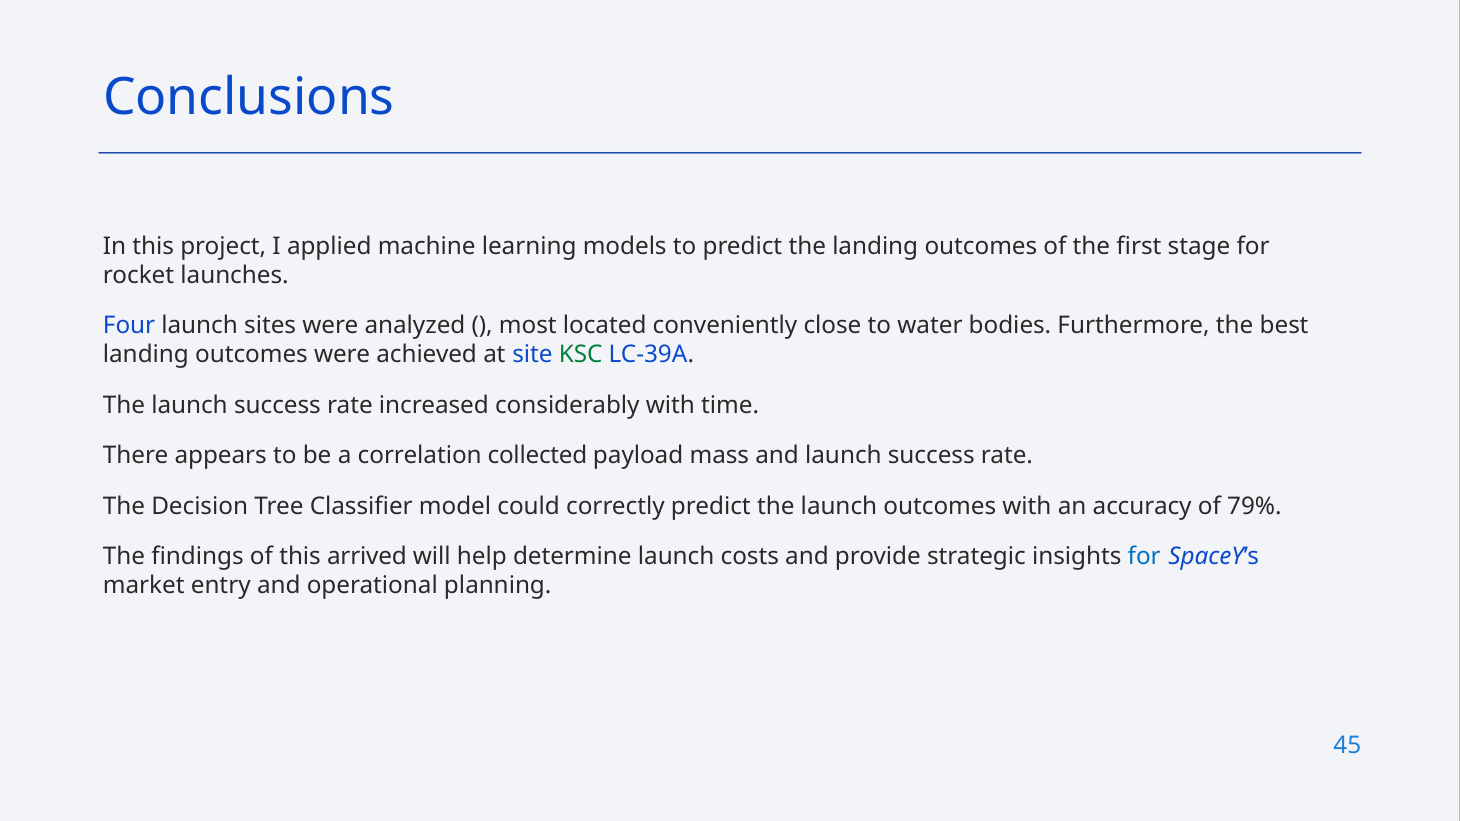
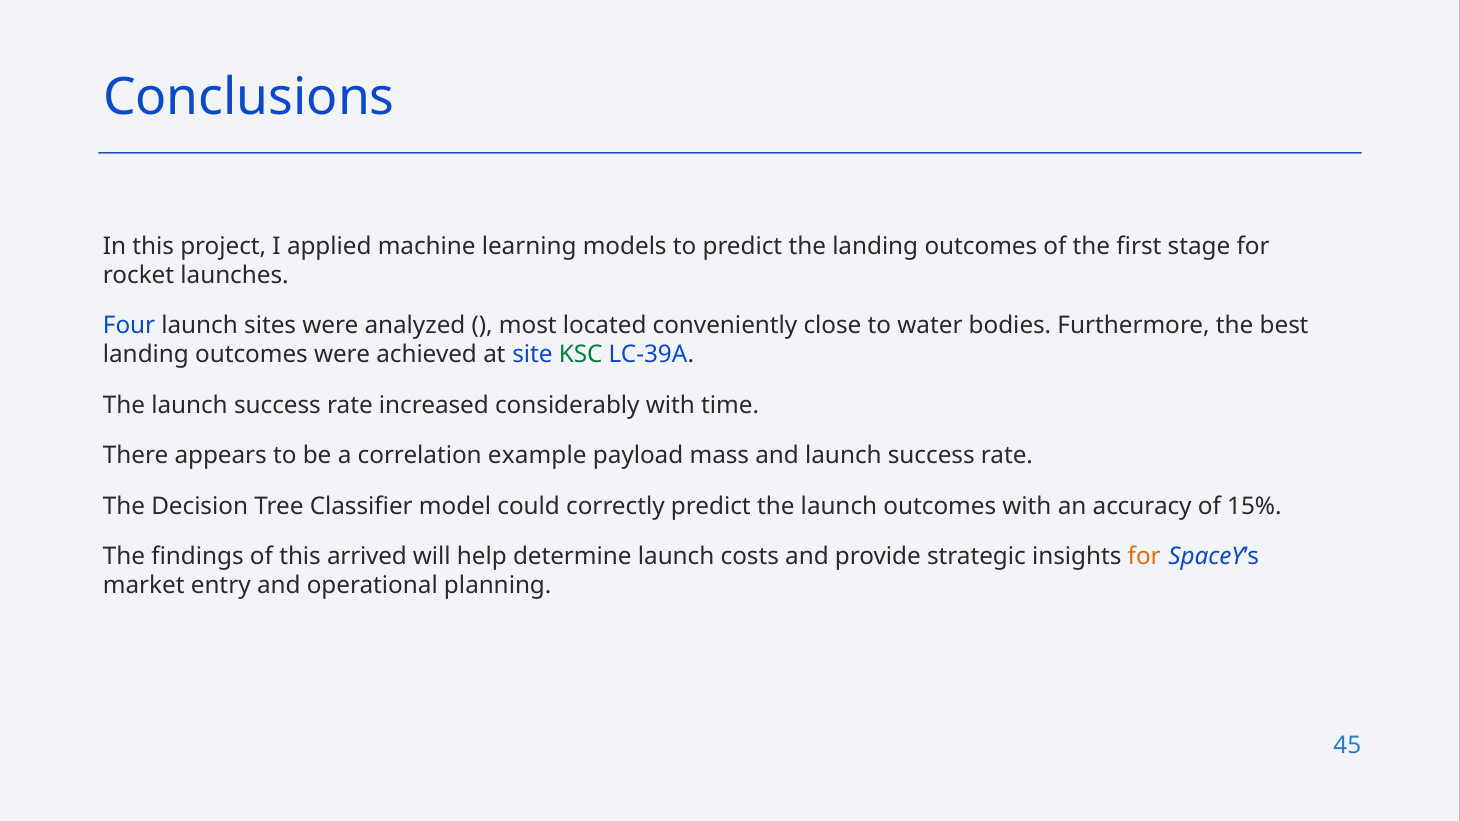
collected: collected -> example
79%: 79% -> 15%
for at (1144, 557) colour: blue -> orange
